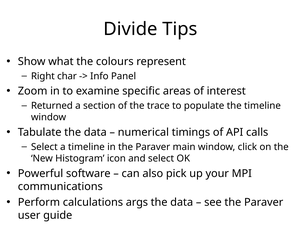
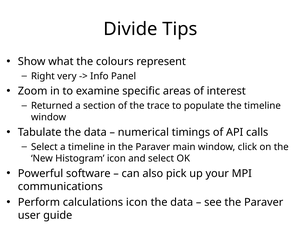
char: char -> very
calculations args: args -> icon
